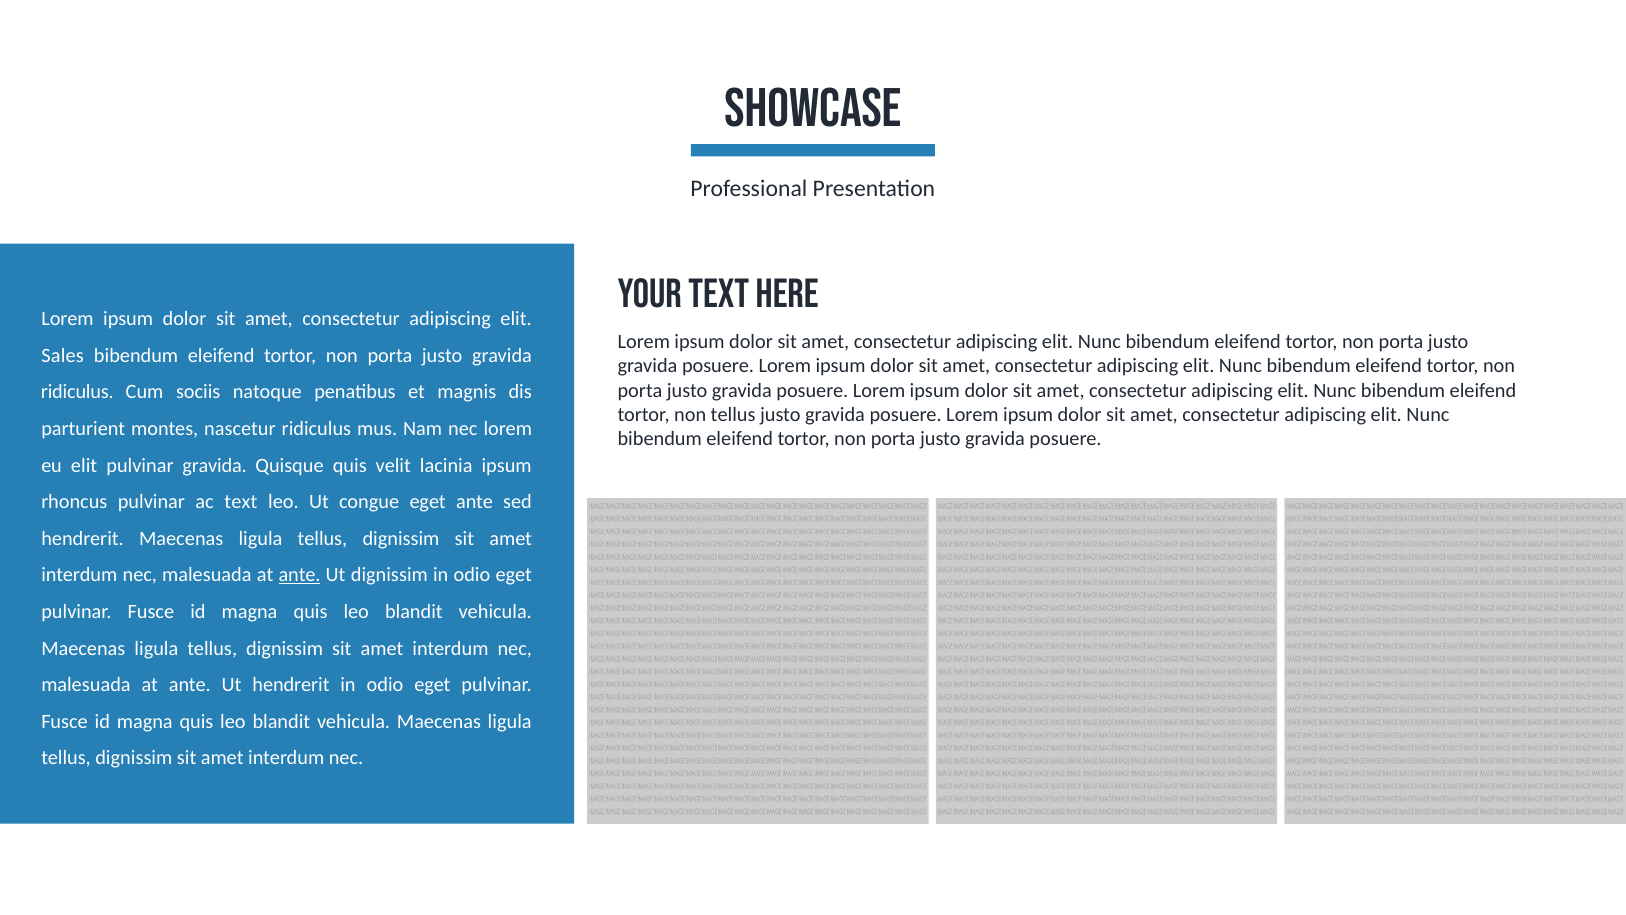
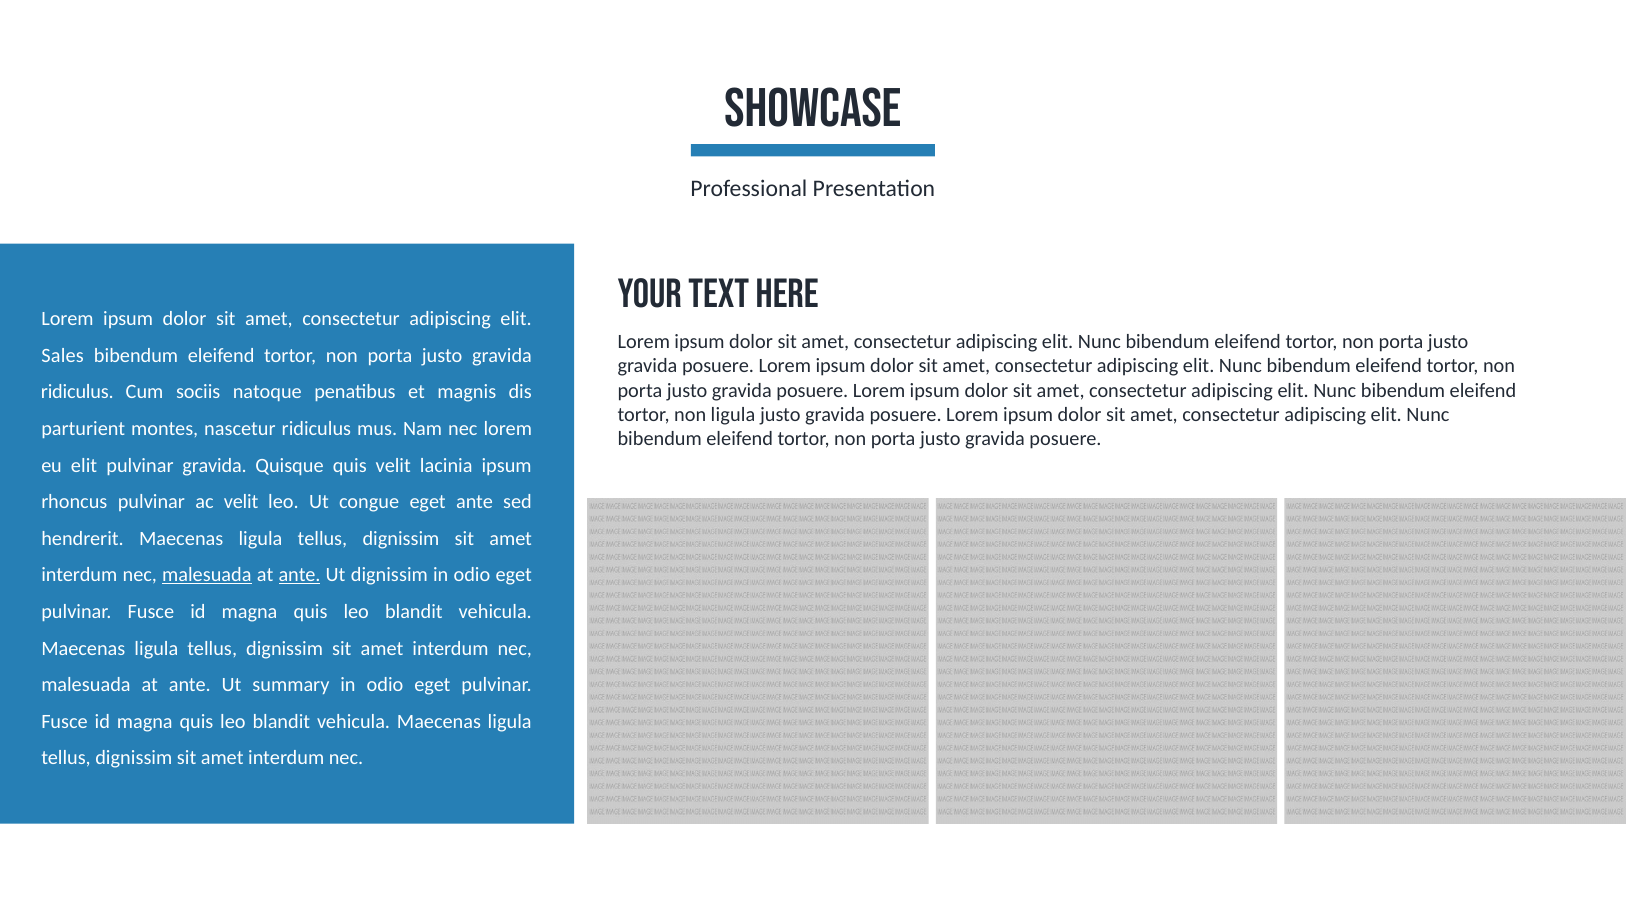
non tellus: tellus -> ligula
ac text: text -> velit
malesuada at (207, 575) underline: none -> present
Ut hendrerit: hendrerit -> summary
